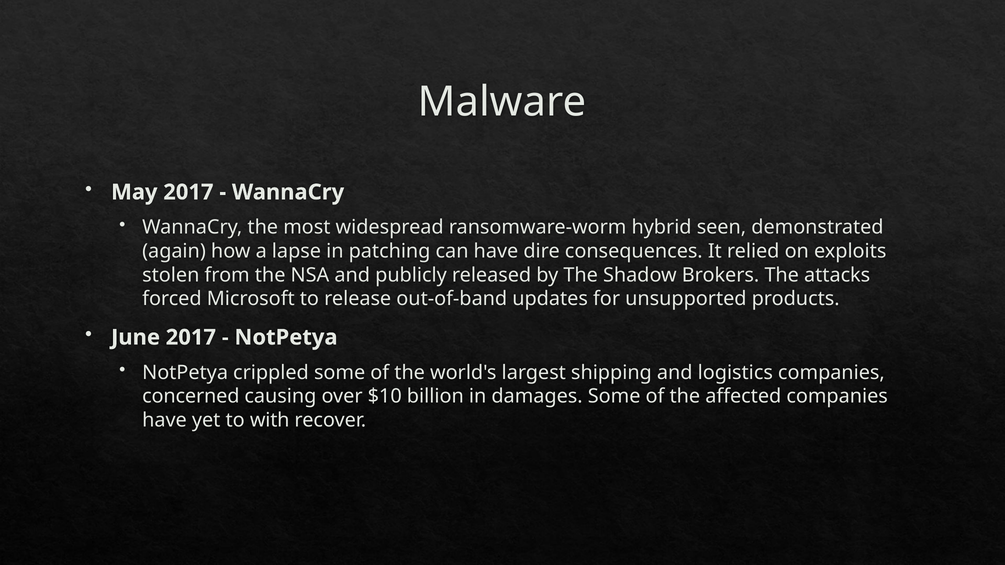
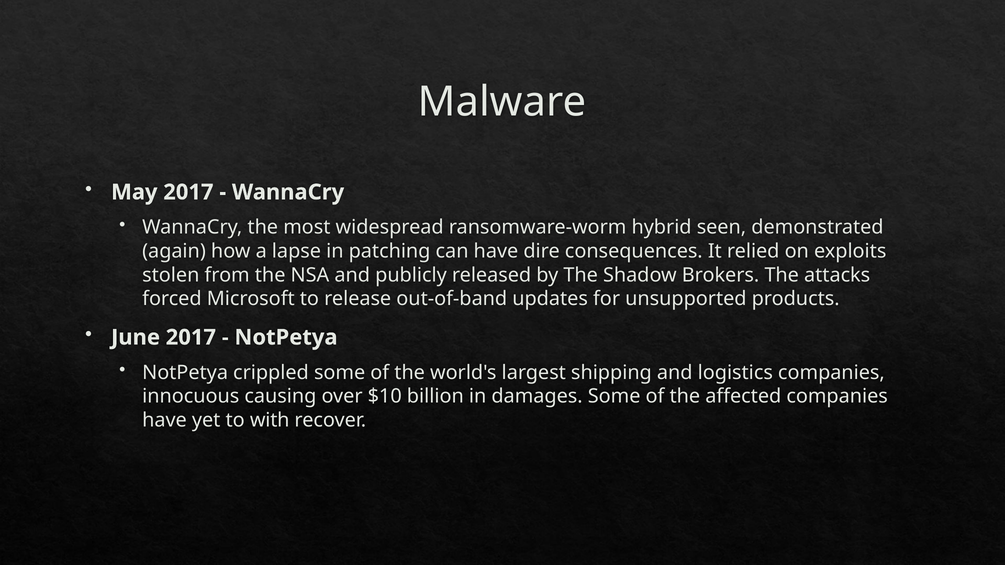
concerned: concerned -> innocuous
